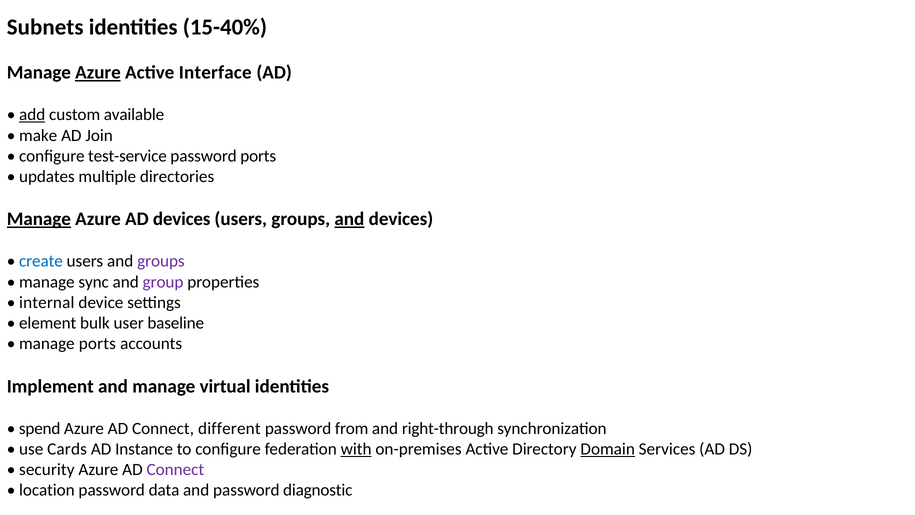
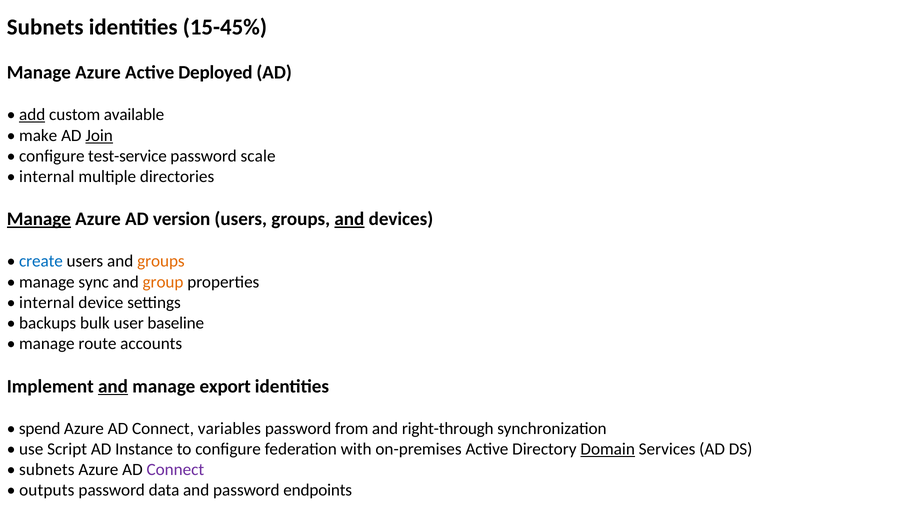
15-40%: 15-40% -> 15-45%
Azure at (98, 73) underline: present -> none
Interface: Interface -> Deployed
Join underline: none -> present
password ports: ports -> scale
updates at (47, 177): updates -> internal
AD devices: devices -> version
groups at (161, 261) colour: purple -> orange
group colour: purple -> orange
element: element -> backups
manage ports: ports -> route
and at (113, 386) underline: none -> present
virtual: virtual -> export
different: different -> variables
Cards: Cards -> Script
with underline: present -> none
security at (47, 469): security -> subnets
location: location -> outputs
diagnostic: diagnostic -> endpoints
